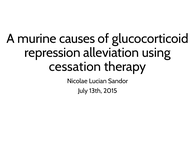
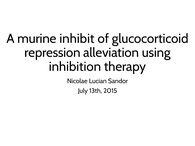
causes: causes -> inhibit
cessation: cessation -> inhibition
